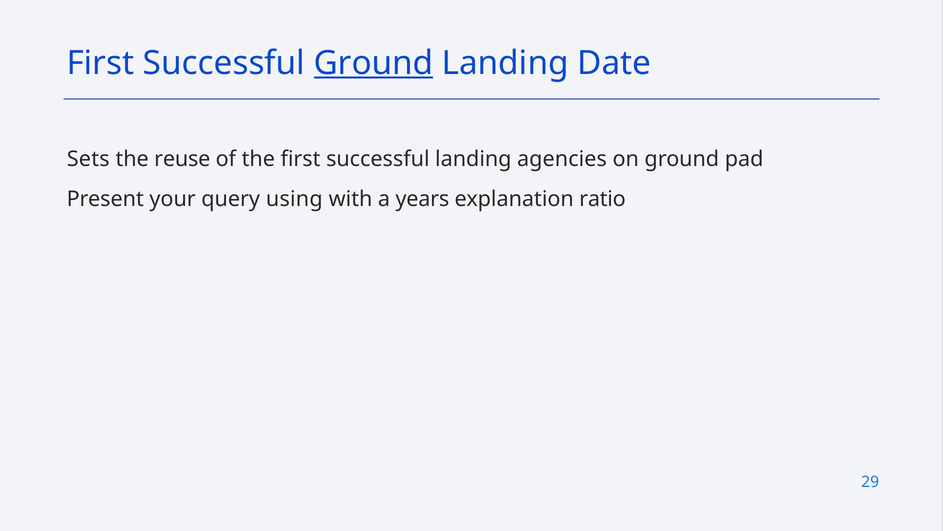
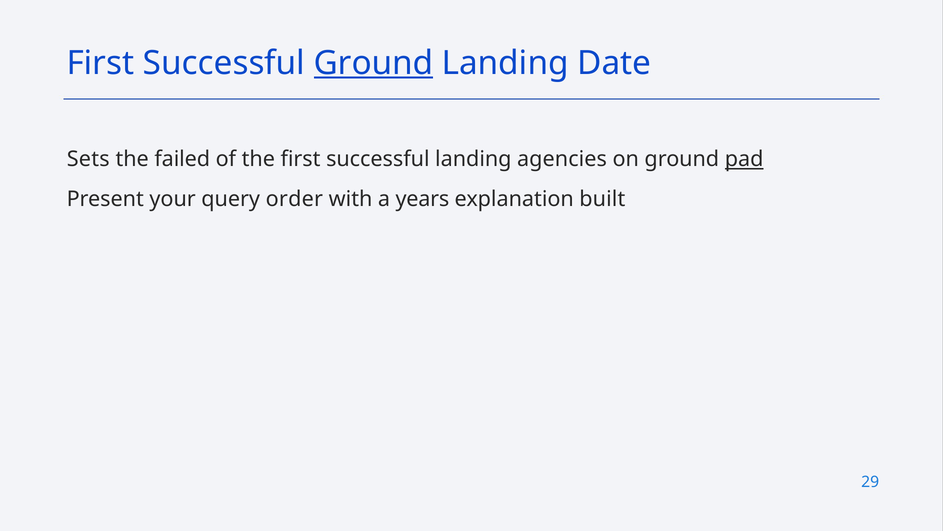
reuse: reuse -> failed
pad underline: none -> present
using: using -> order
ratio: ratio -> built
